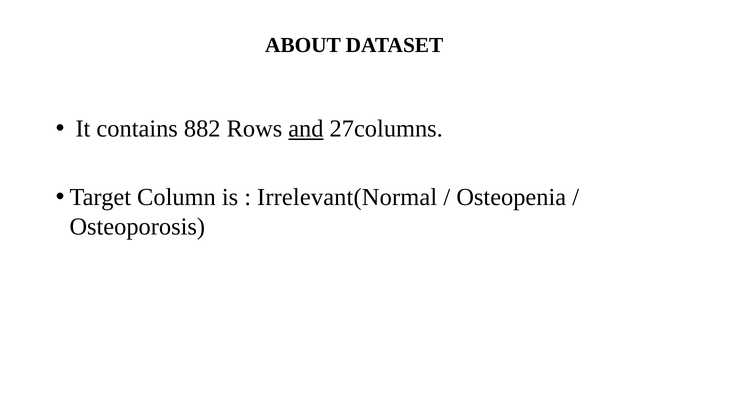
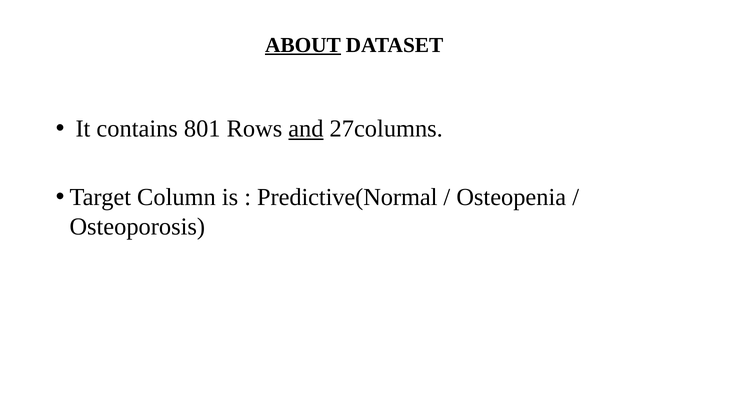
ABOUT underline: none -> present
882: 882 -> 801
Irrelevant(Normal: Irrelevant(Normal -> Predictive(Normal
